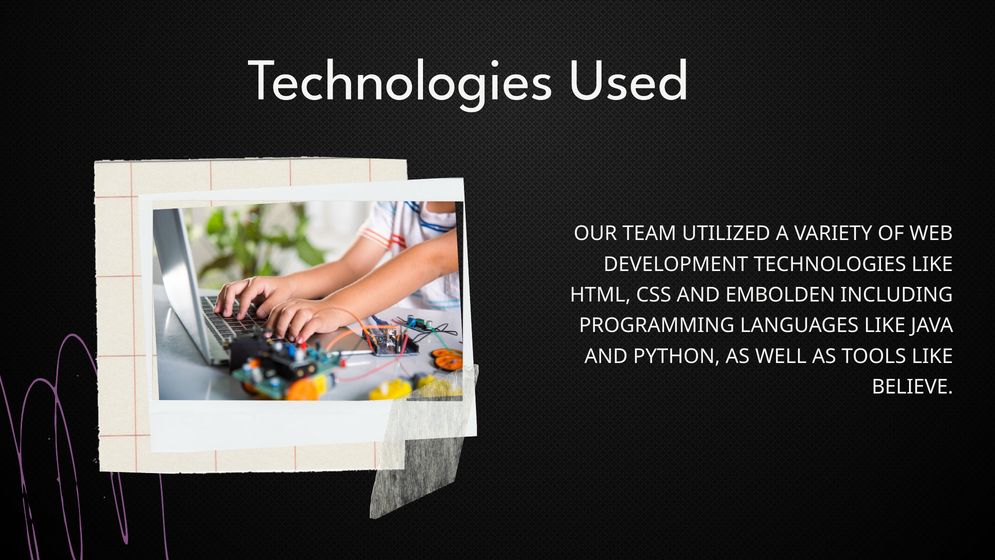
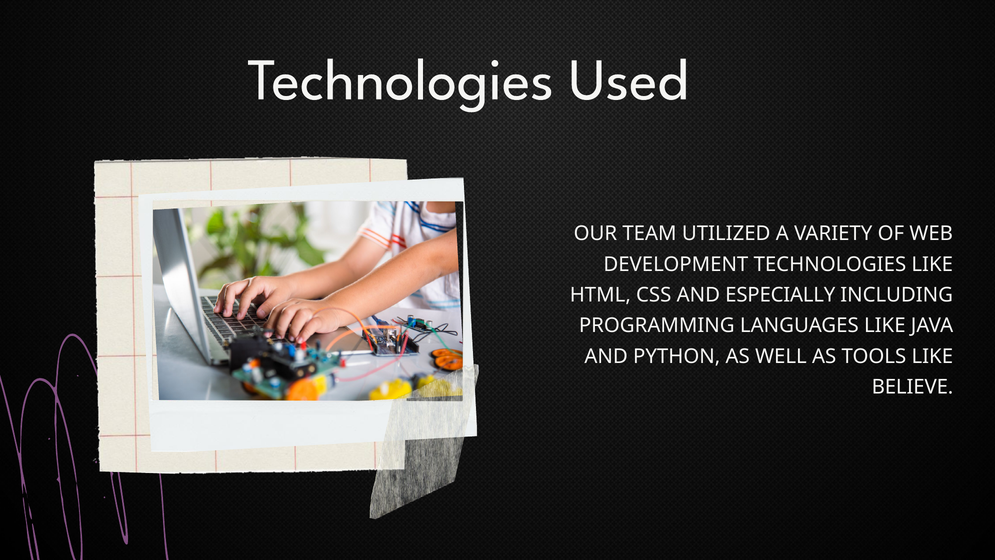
EMBOLDEN: EMBOLDEN -> ESPECIALLY
